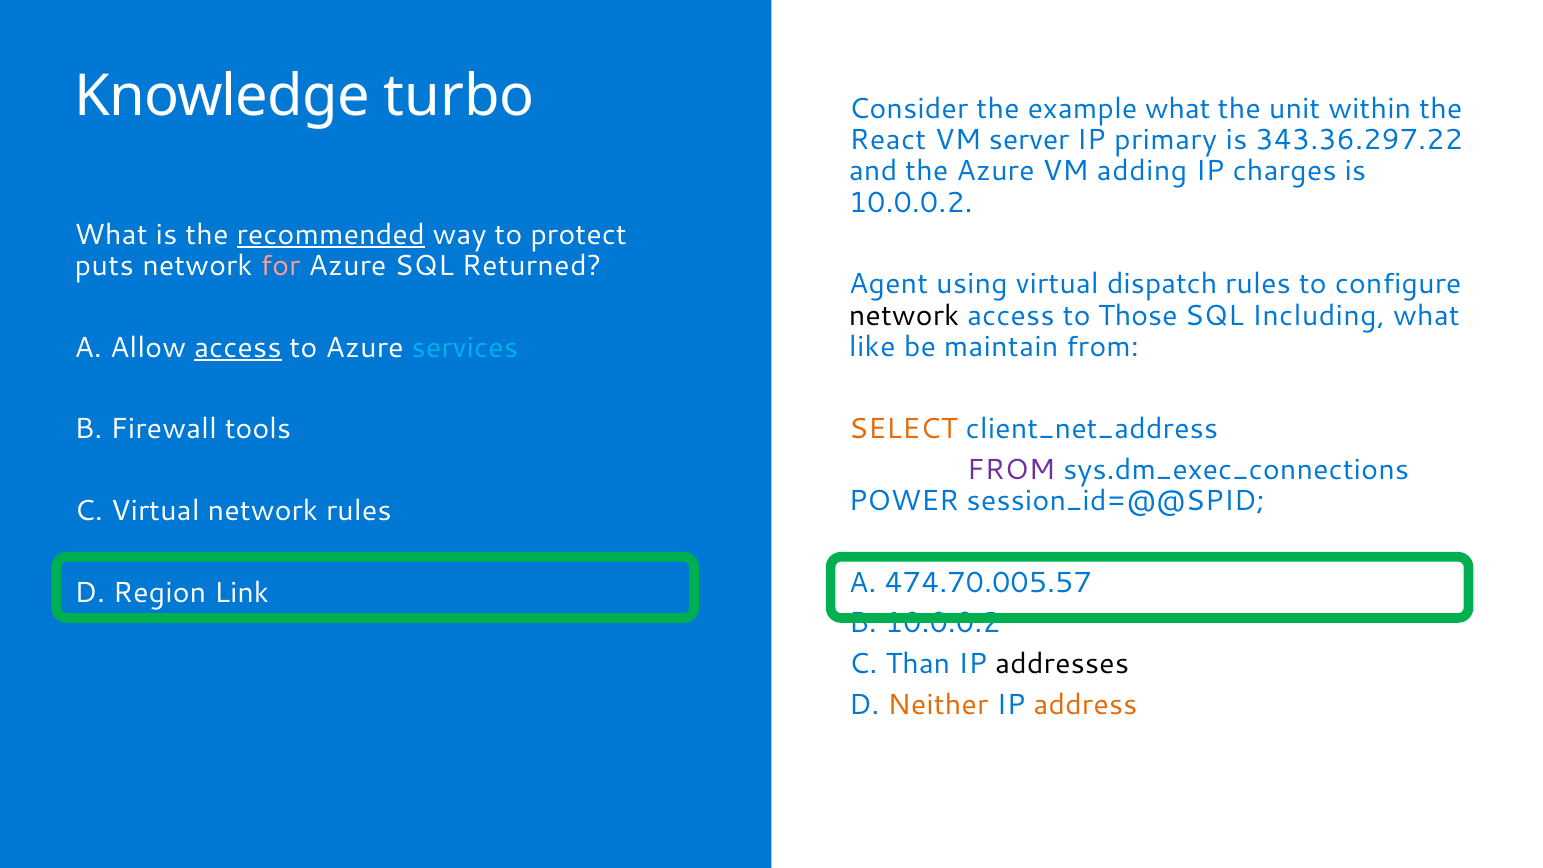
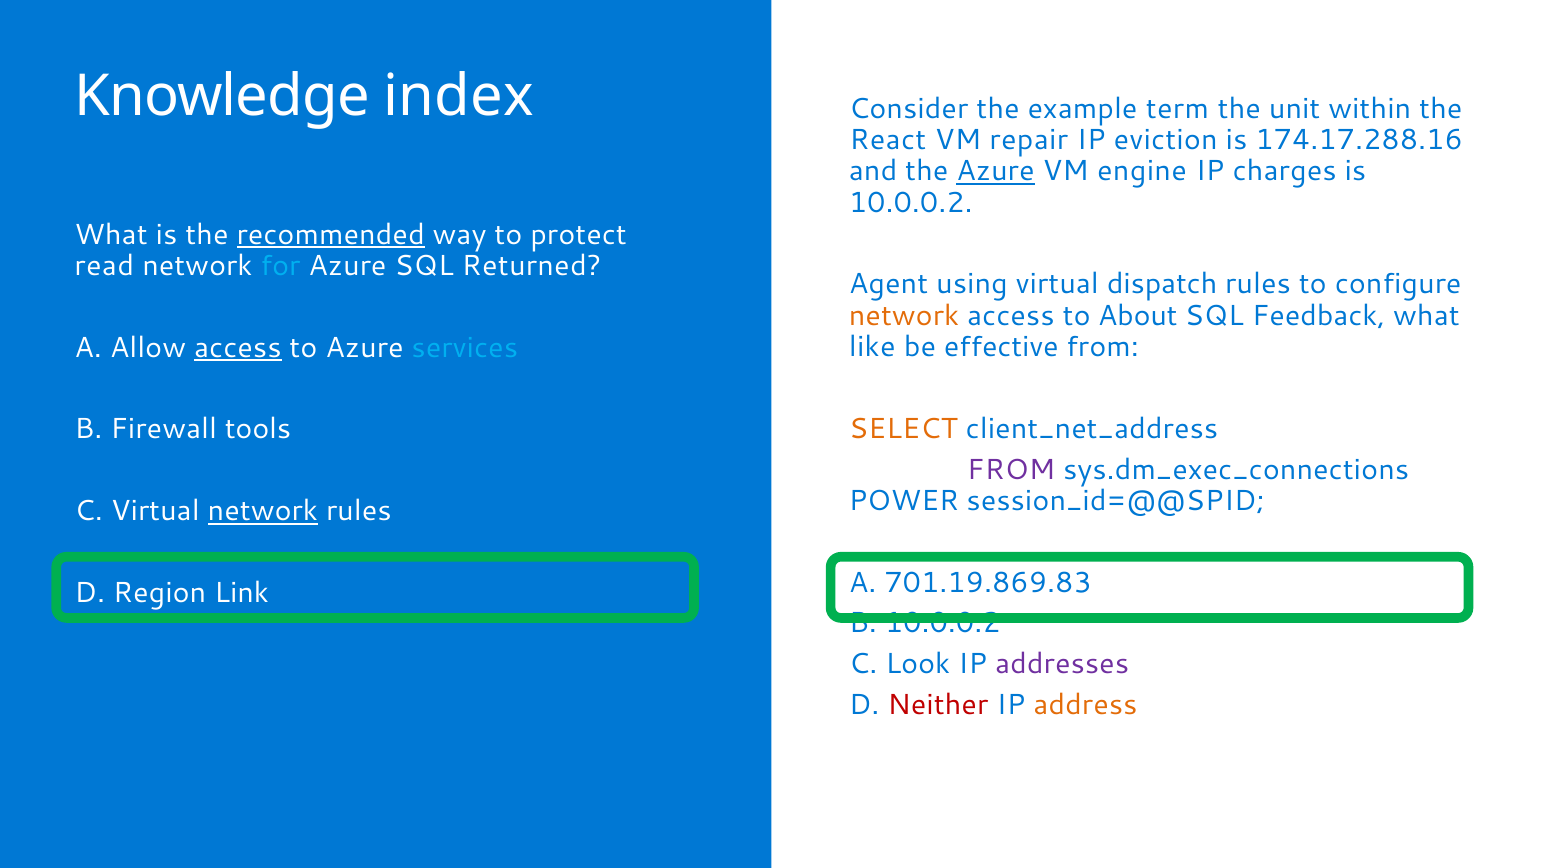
turbo: turbo -> index
example what: what -> term
server: server -> repair
primary: primary -> eviction
343.36.297.22: 343.36.297.22 -> 174.17.288.16
Azure at (996, 171) underline: none -> present
adding: adding -> engine
puts: puts -> read
for colour: pink -> light blue
network at (904, 315) colour: black -> orange
Those: Those -> About
Including: Including -> Feedback
maintain: maintain -> effective
network at (263, 511) underline: none -> present
474.70.005.57: 474.70.005.57 -> 701.19.869.83
Than: Than -> Look
addresses colour: black -> purple
Neither colour: orange -> red
